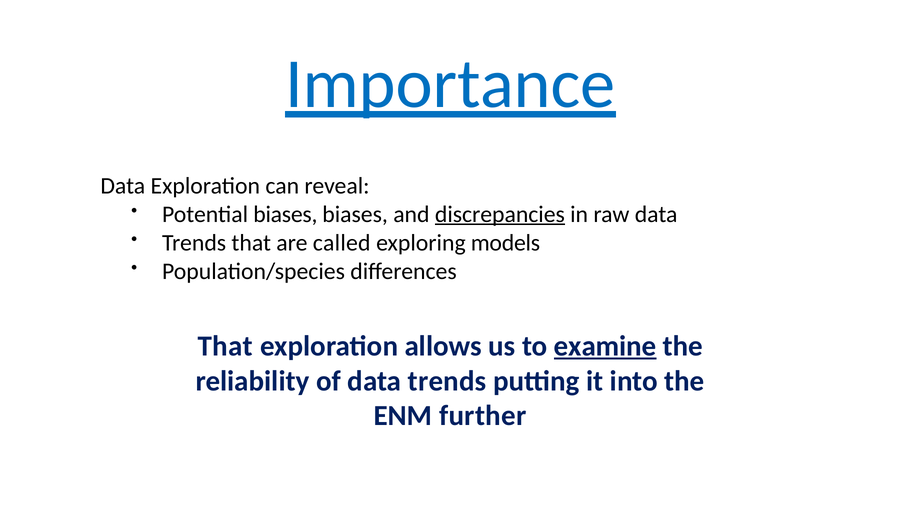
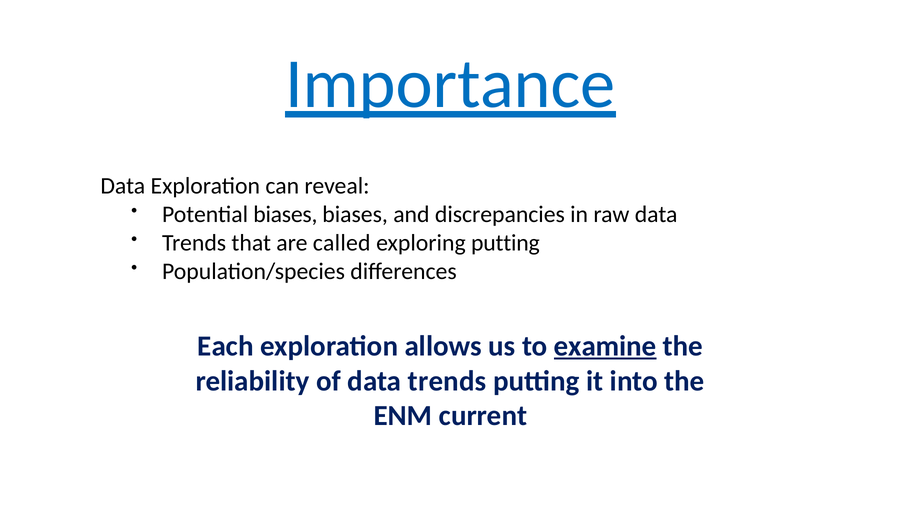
discrepancies underline: present -> none
exploring models: models -> putting
That at (225, 346): That -> Each
further: further -> current
